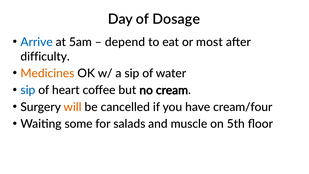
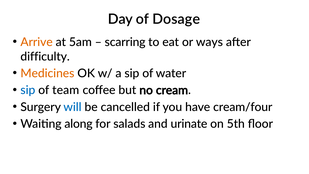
Arrive colour: blue -> orange
depend: depend -> scarring
most: most -> ways
heart: heart -> team
will colour: orange -> blue
some: some -> along
muscle: muscle -> urinate
